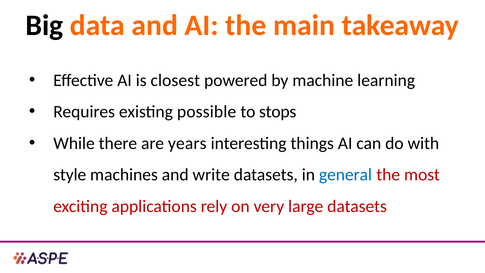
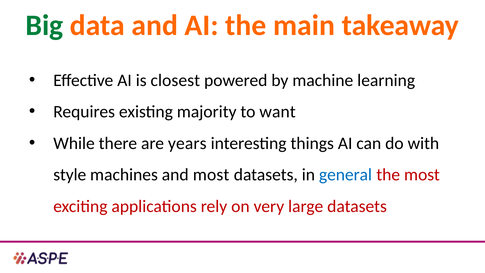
Big colour: black -> green
possible: possible -> majority
stops: stops -> want
and write: write -> most
